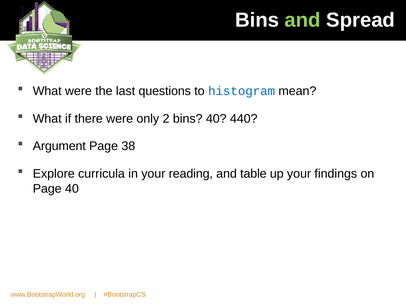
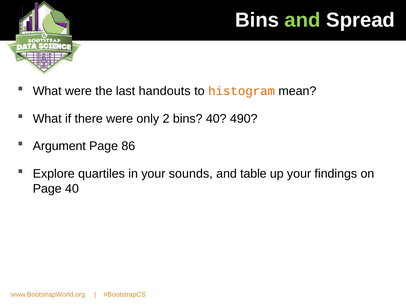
questions: questions -> handouts
histogram colour: blue -> orange
440: 440 -> 490
38: 38 -> 86
curricula: curricula -> quartiles
reading: reading -> sounds
